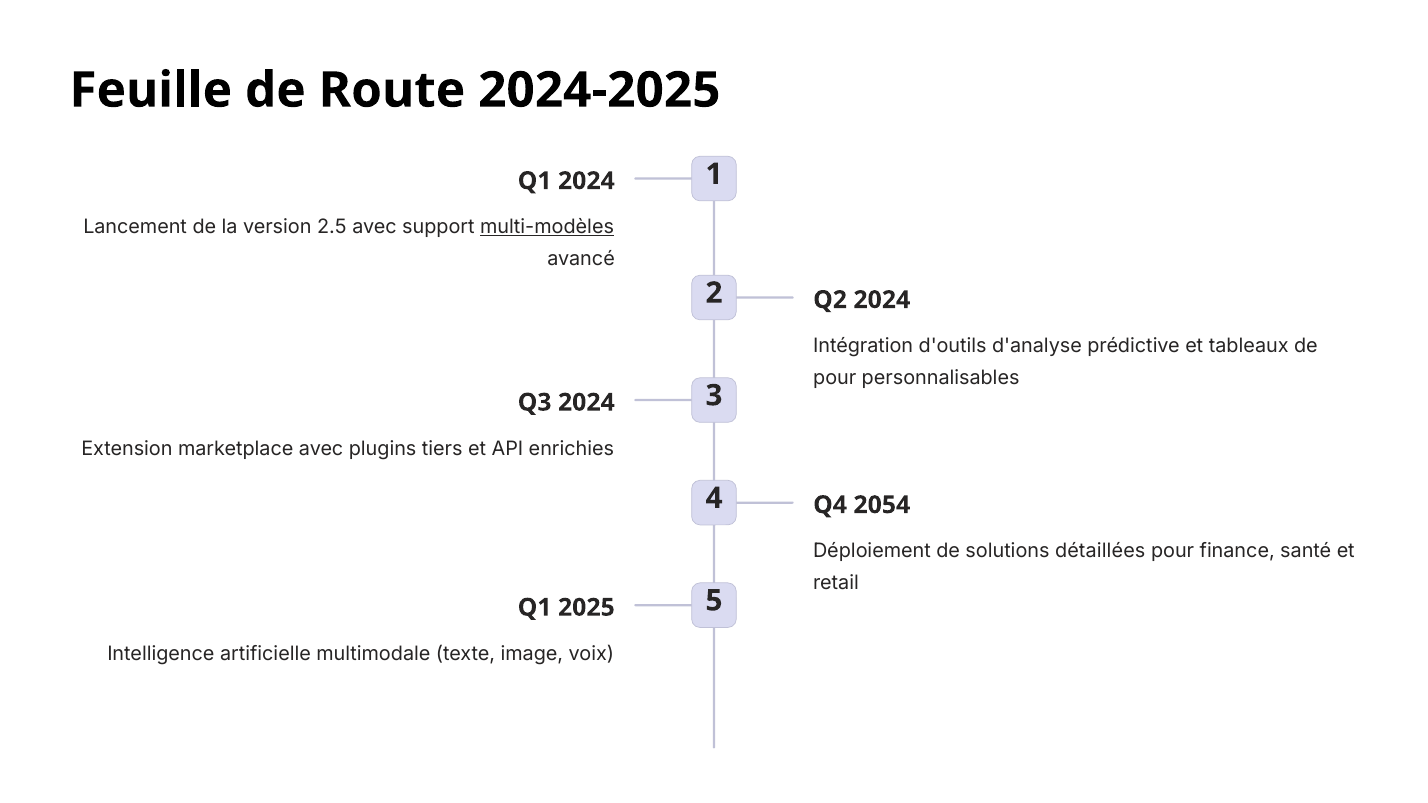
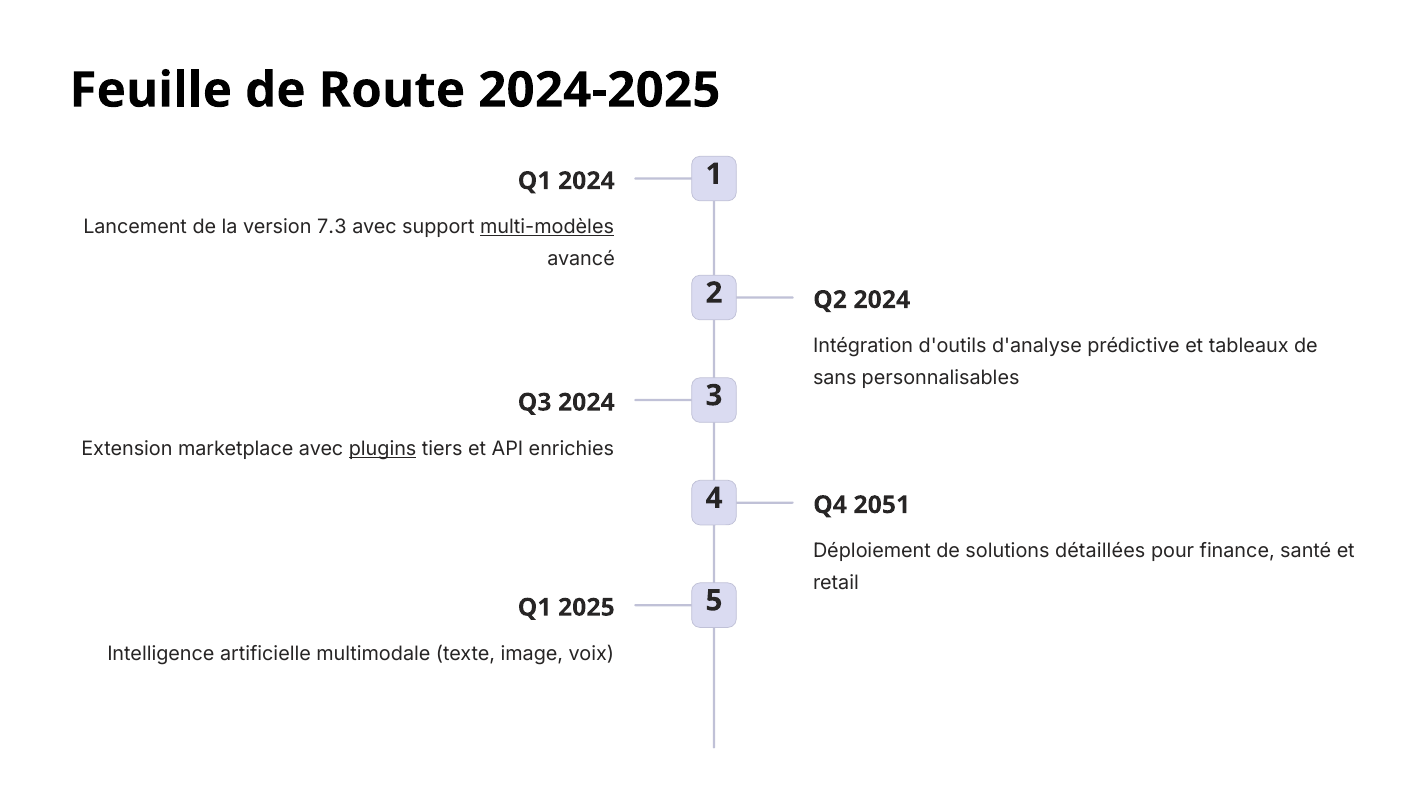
2.5: 2.5 -> 7.3
pour at (835, 378): pour -> sans
plugins underline: none -> present
2054: 2054 -> 2051
